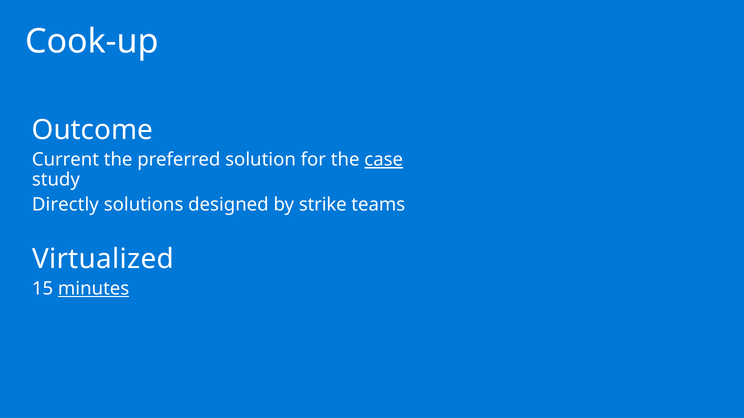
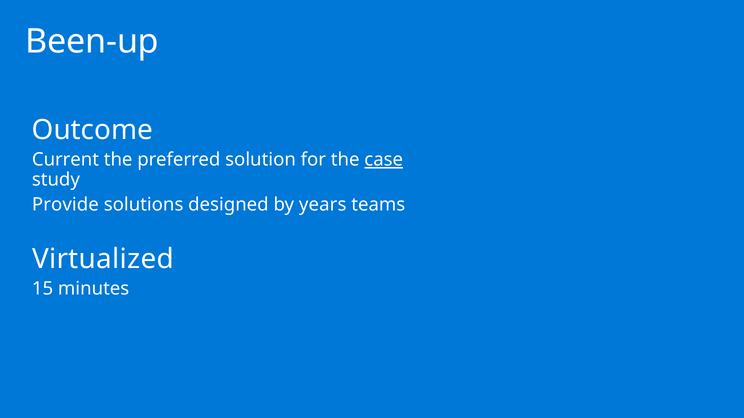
Cook-up: Cook-up -> Been-up
Directly: Directly -> Provide
strike: strike -> years
minutes underline: present -> none
